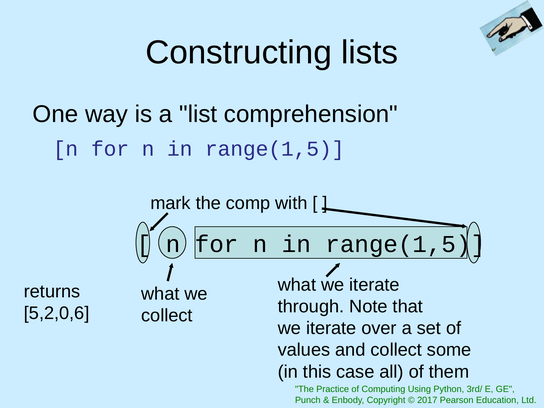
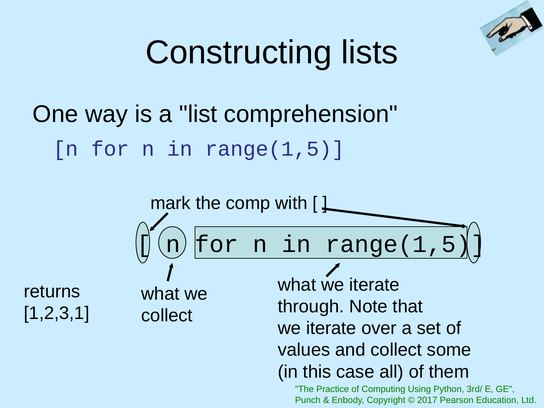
5,2,0,6: 5,2,0,6 -> 1,2,3,1
